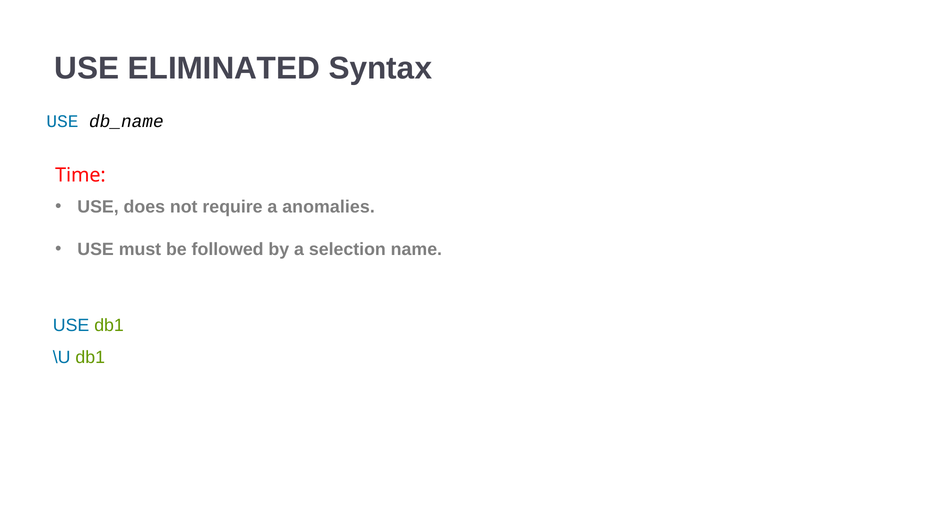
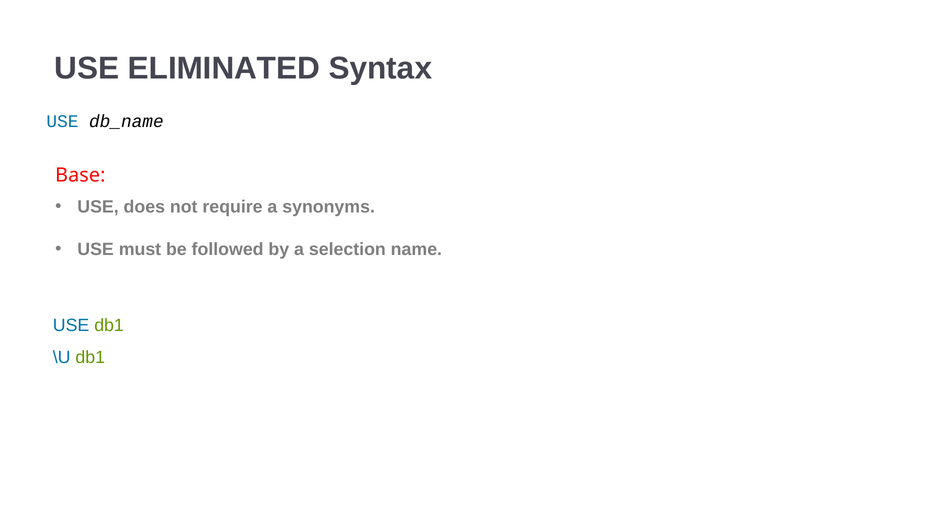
Time: Time -> Base
anomalies: anomalies -> synonyms
